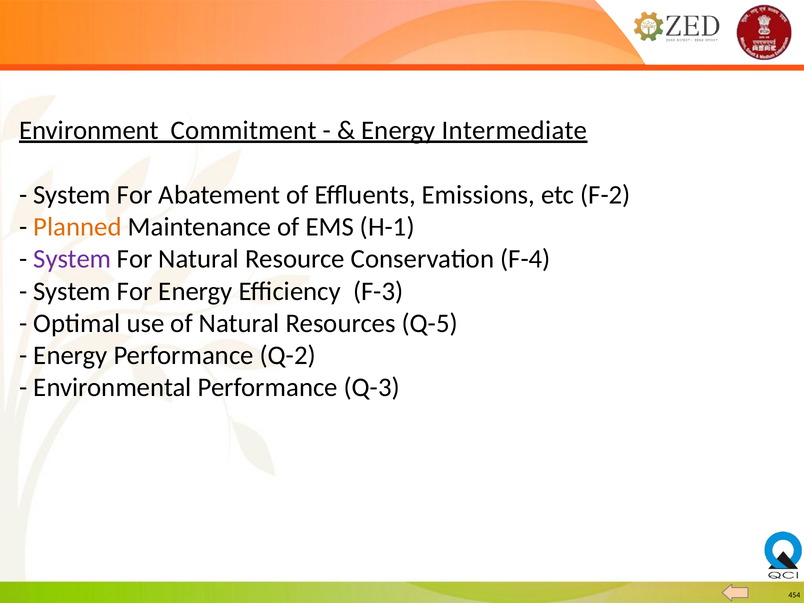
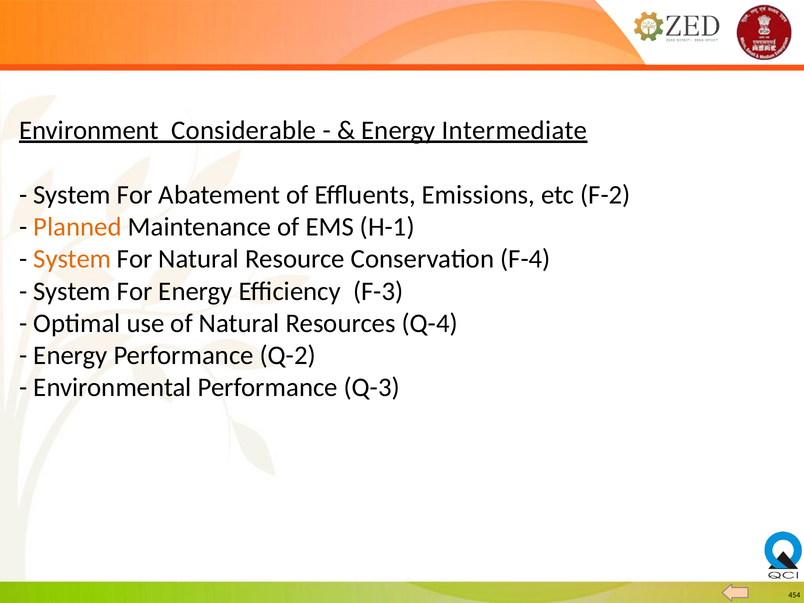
Commitment: Commitment -> Considerable
System at (72, 259) colour: purple -> orange
Q-5: Q-5 -> Q-4
